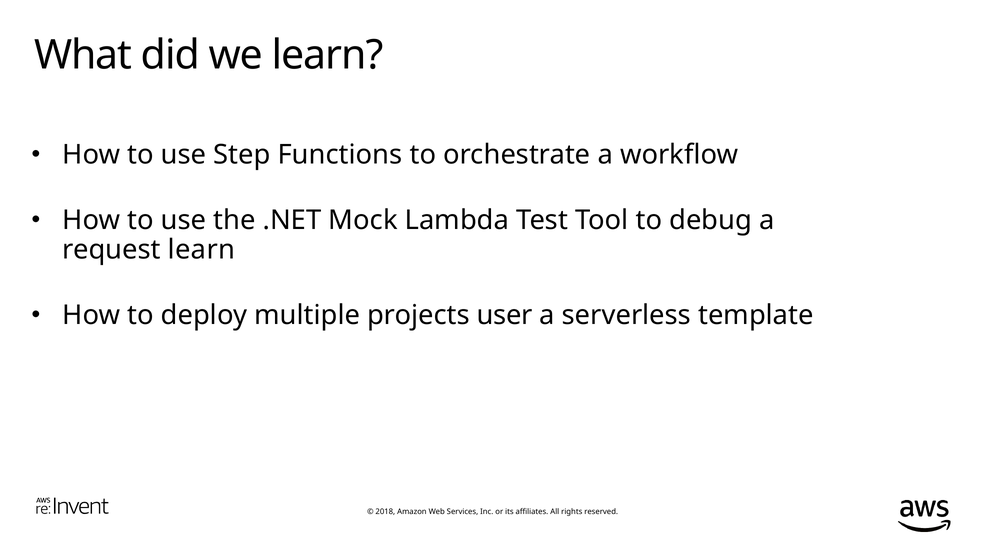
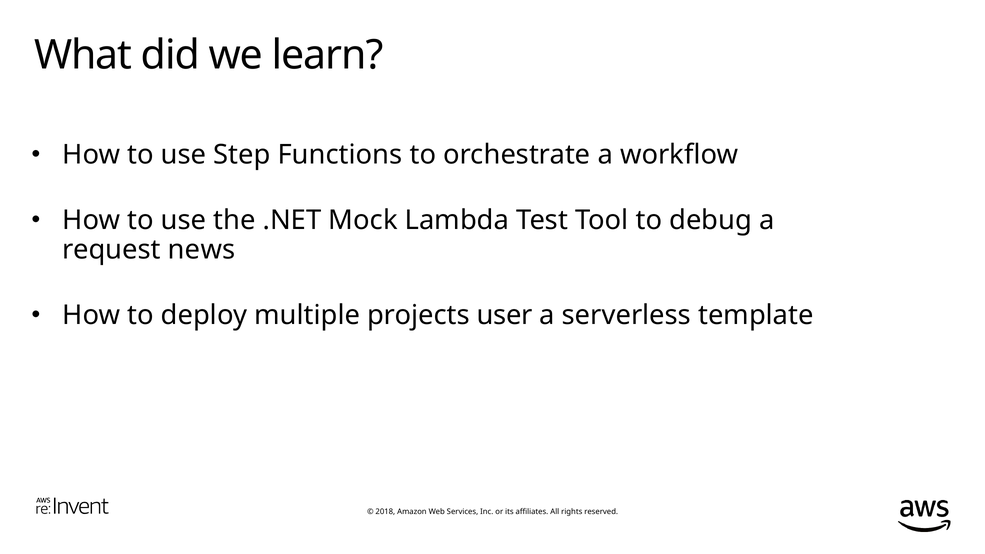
request learn: learn -> news
